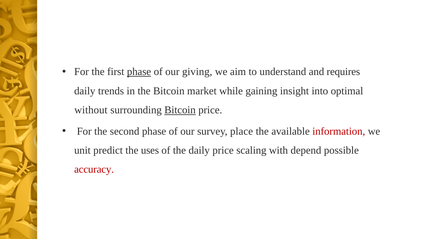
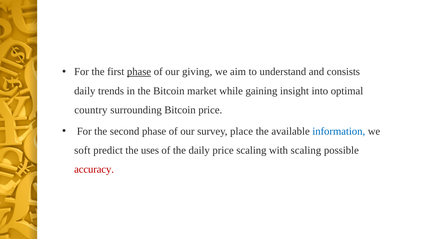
requires: requires -> consists
without: without -> country
Bitcoin at (180, 110) underline: present -> none
information colour: red -> blue
unit: unit -> soft
with depend: depend -> scaling
